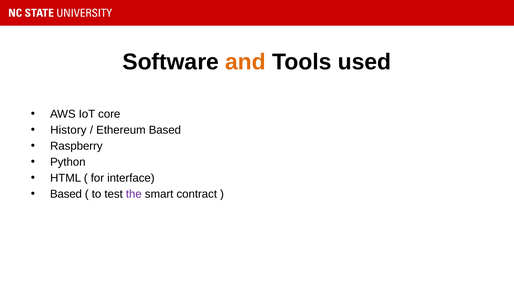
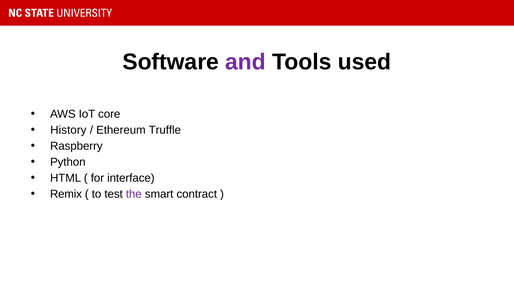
and colour: orange -> purple
Ethereum Based: Based -> Truffle
Based at (66, 194): Based -> Remix
